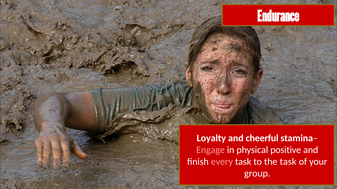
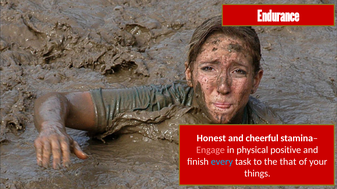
Loyalty: Loyalty -> Honest
every colour: pink -> light blue
the task: task -> that
group: group -> things
